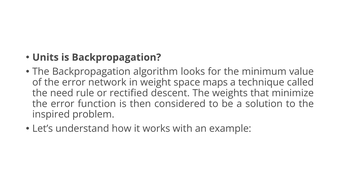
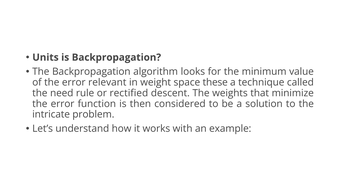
network: network -> relevant
maps: maps -> these
inspired: inspired -> intricate
